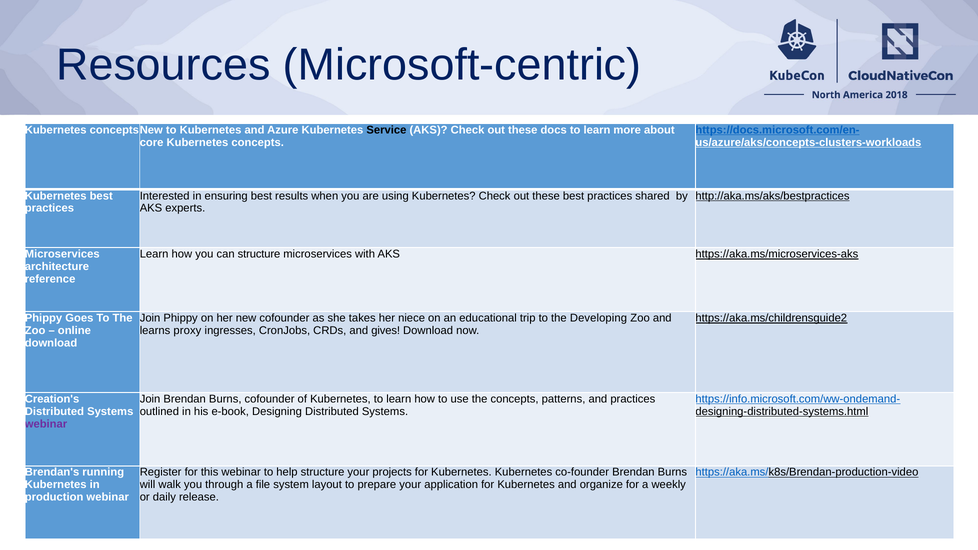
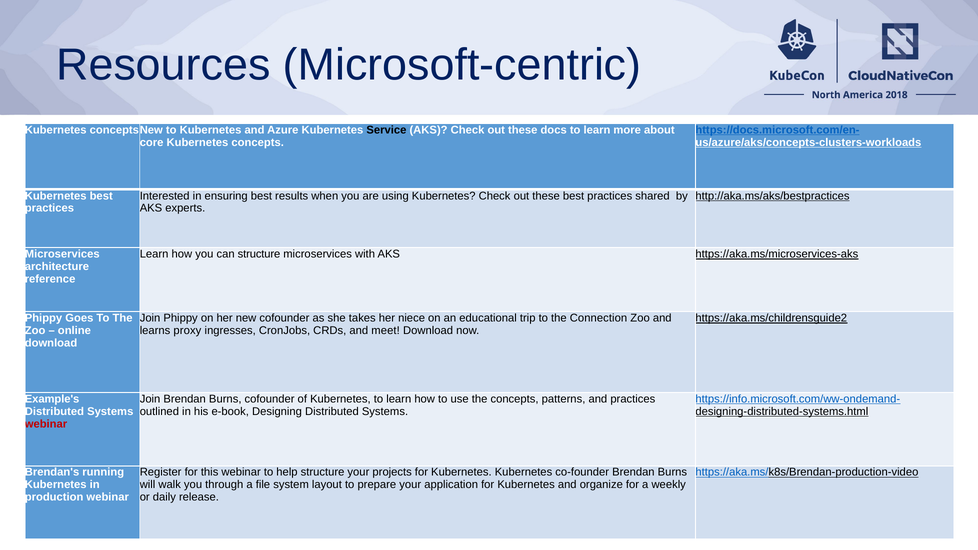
Developing: Developing -> Connection
gives: gives -> meet
Creation's: Creation's -> Example's
webinar at (46, 424) colour: purple -> red
